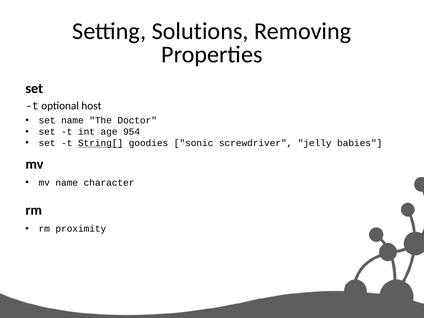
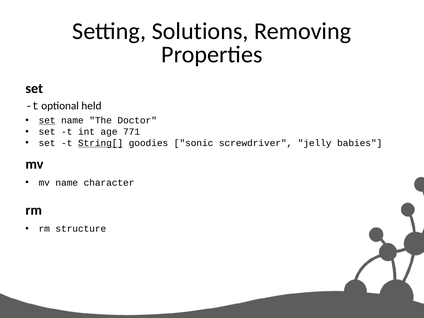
host: host -> held
set at (47, 120) underline: none -> present
954: 954 -> 771
proximity: proximity -> structure
